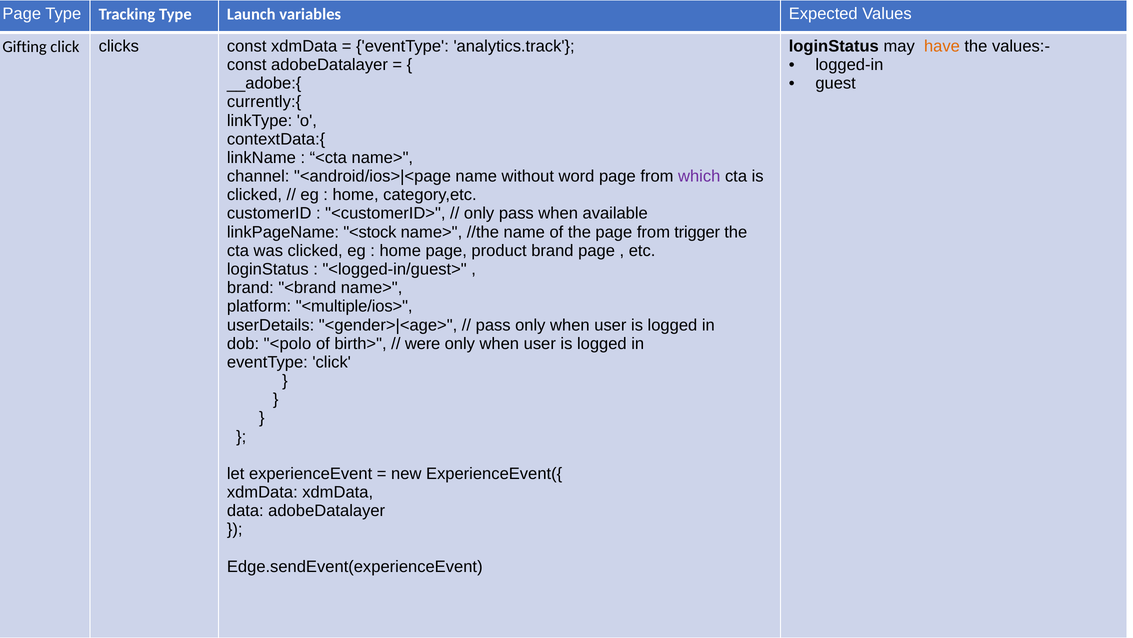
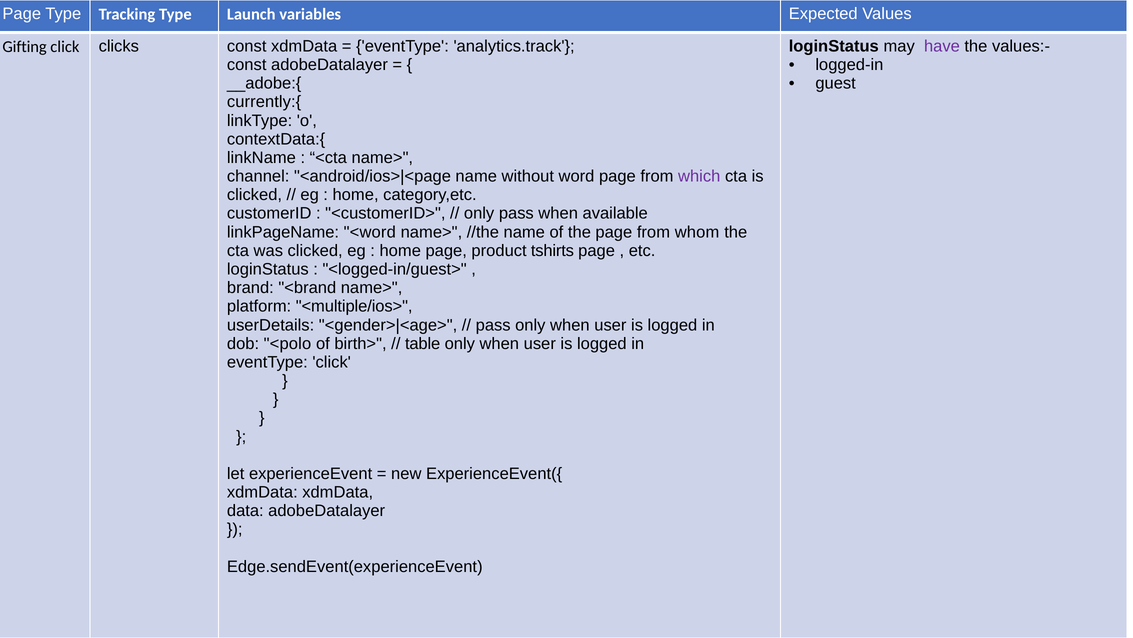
have colour: orange -> purple
<stock: <stock -> <word
trigger: trigger -> whom
product brand: brand -> tshirts
were: were -> table
